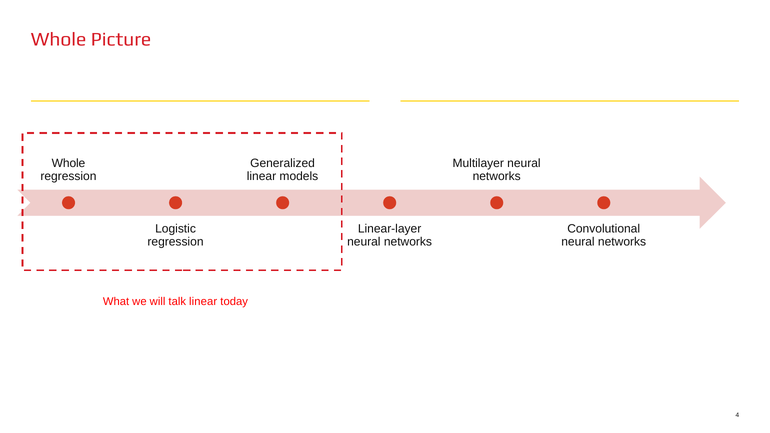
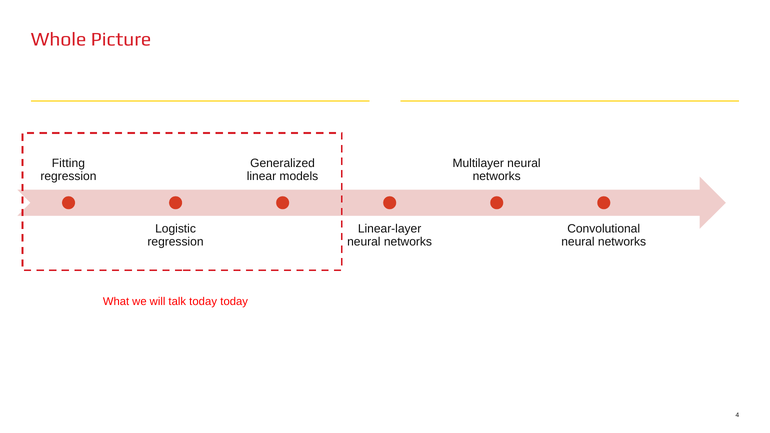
Whole at (69, 163): Whole -> Fitting
talk linear: linear -> today
